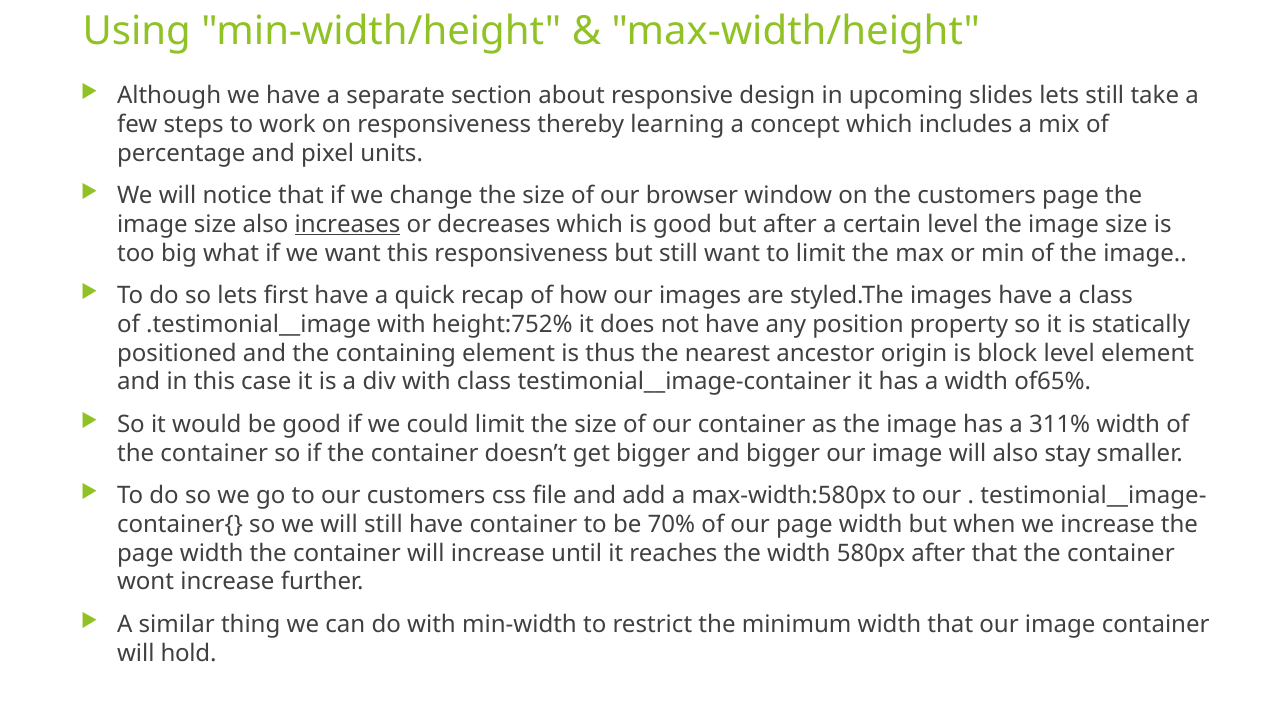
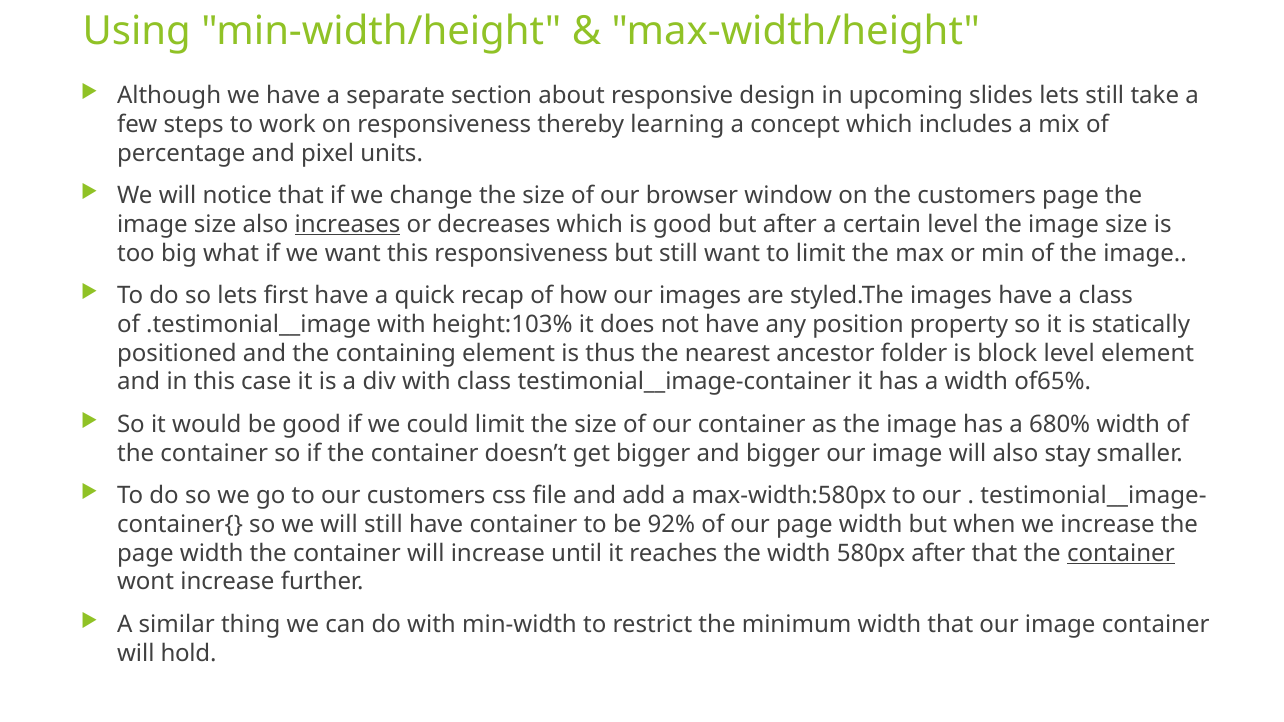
height:752%: height:752% -> height:103%
origin: origin -> folder
311%: 311% -> 680%
70%: 70% -> 92%
container at (1121, 553) underline: none -> present
